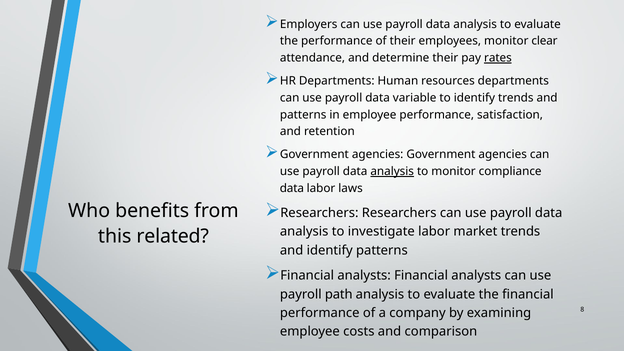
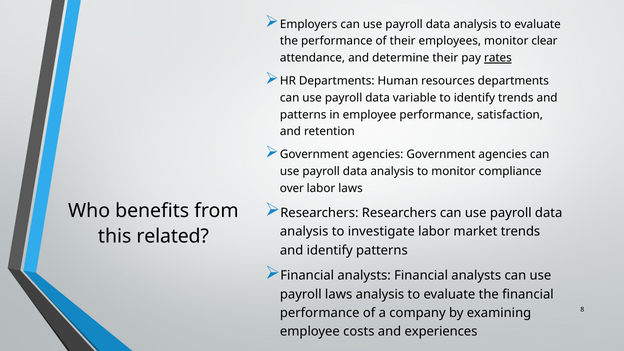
analysis at (392, 171) underline: present -> none
data at (292, 188): data -> over
payroll path: path -> laws
comparison: comparison -> experiences
